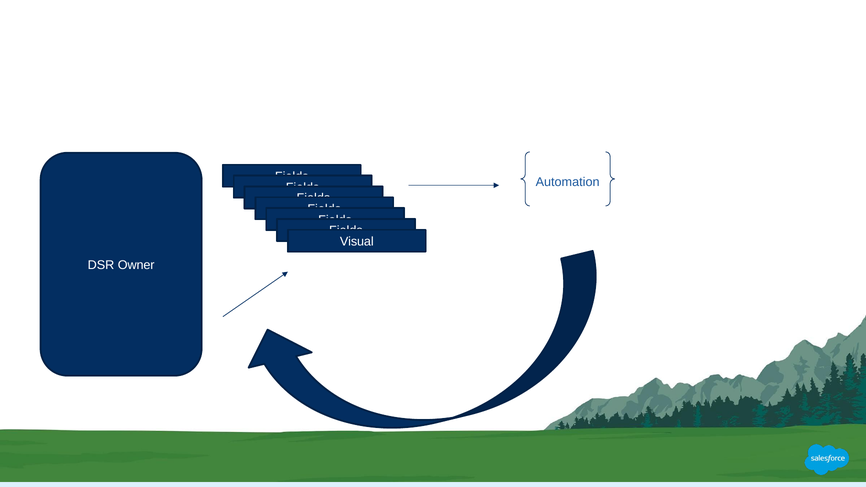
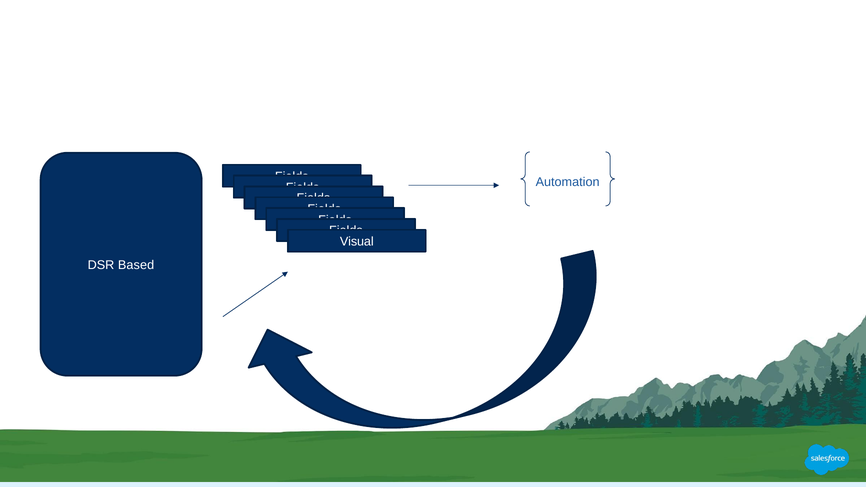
Owner: Owner -> Based
